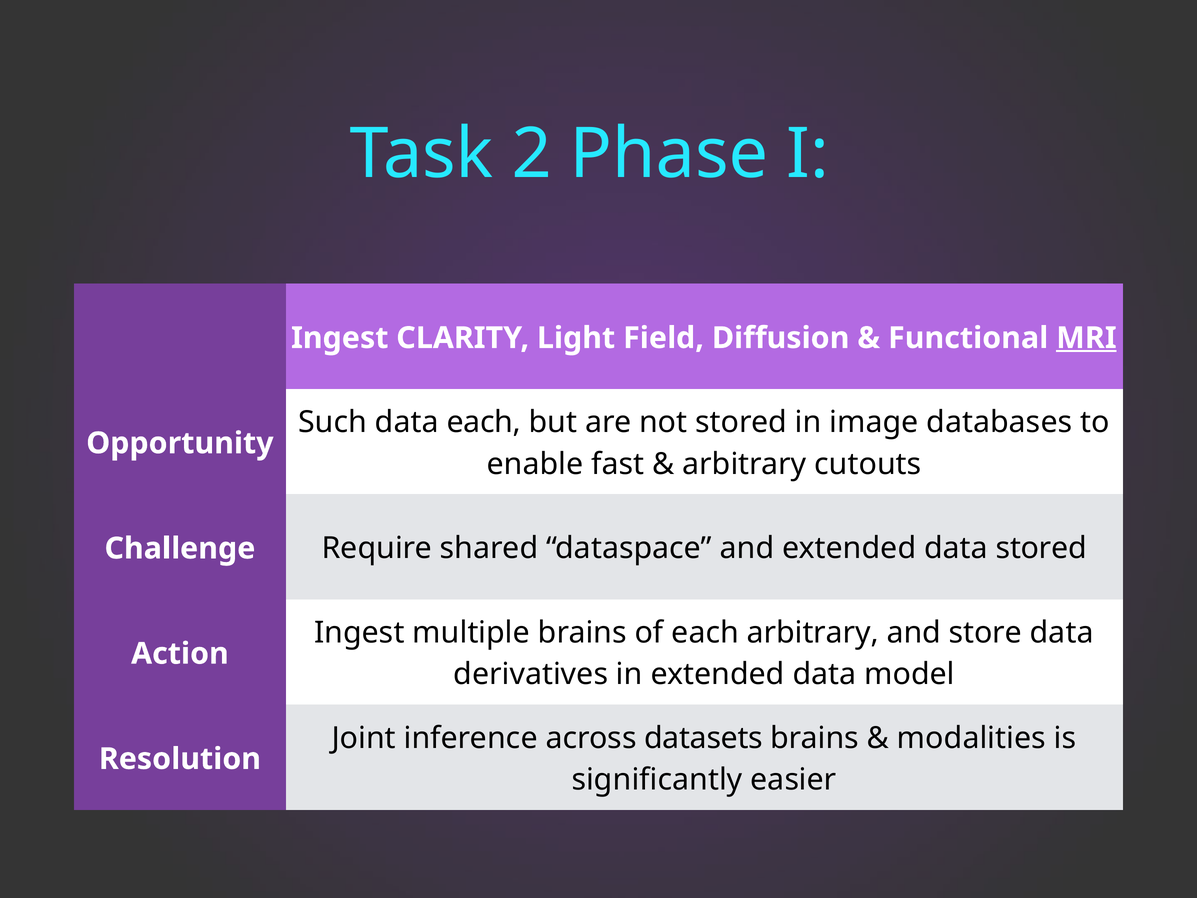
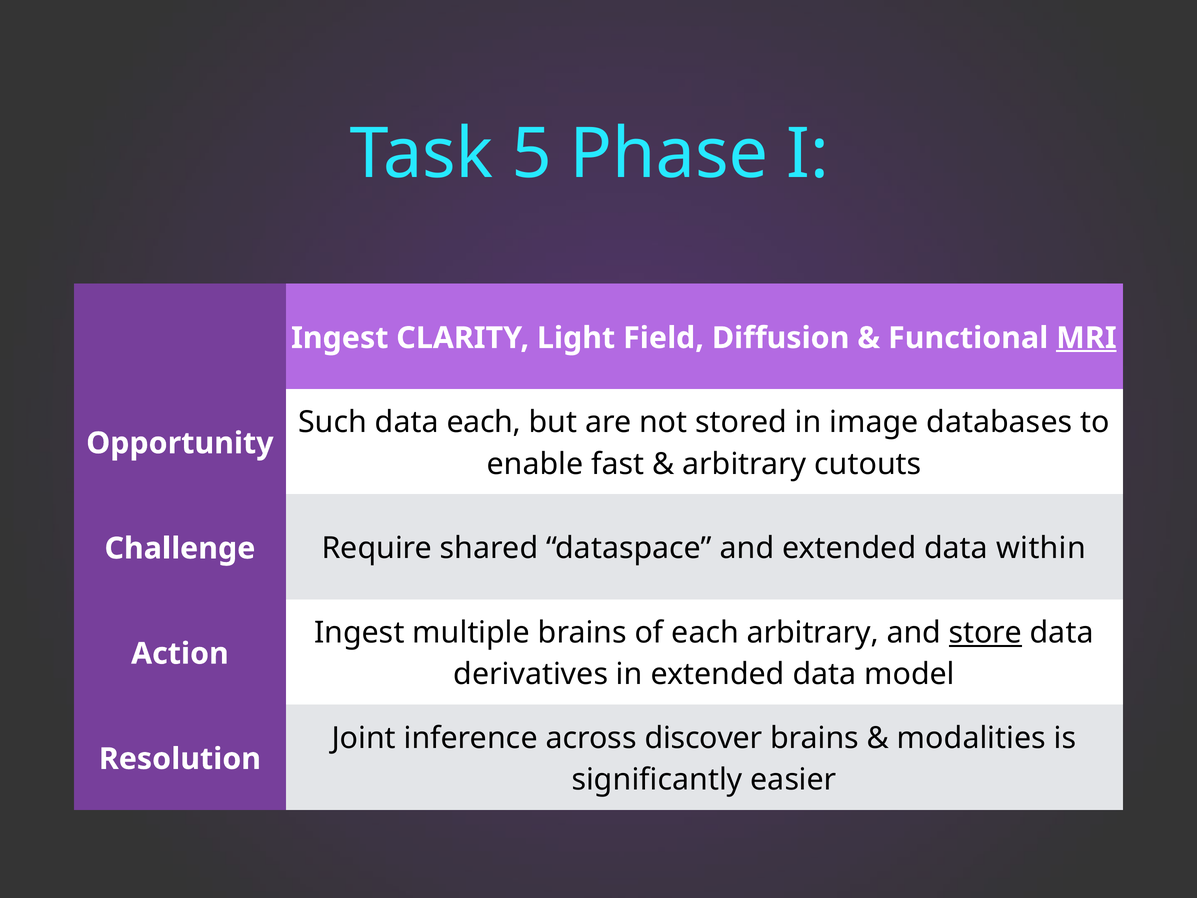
2: 2 -> 5
data stored: stored -> within
store underline: none -> present
datasets: datasets -> discover
